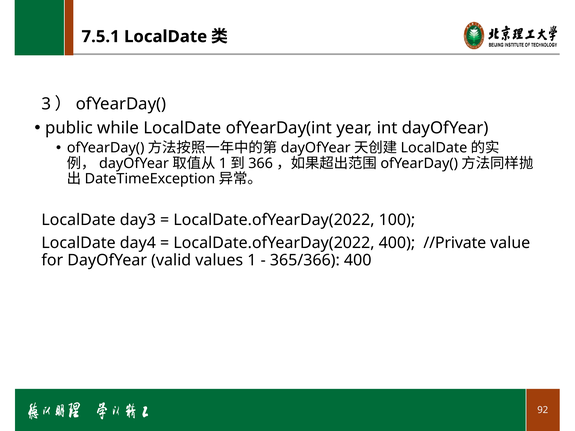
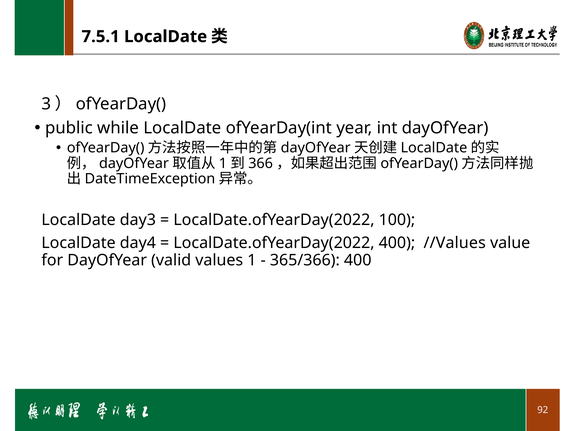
//Private: //Private -> //Values
